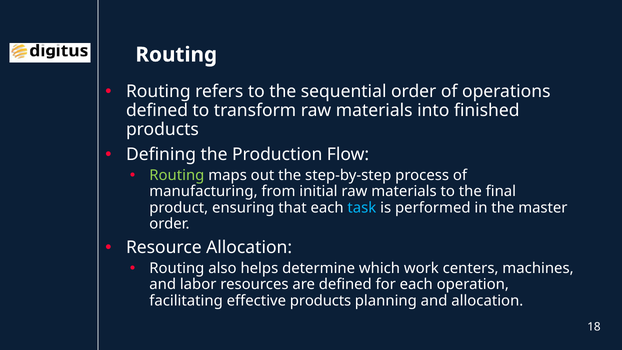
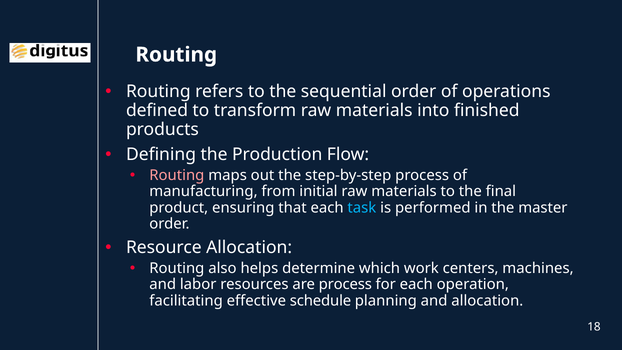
Routing at (177, 175) colour: light green -> pink
are defined: defined -> process
effective products: products -> schedule
